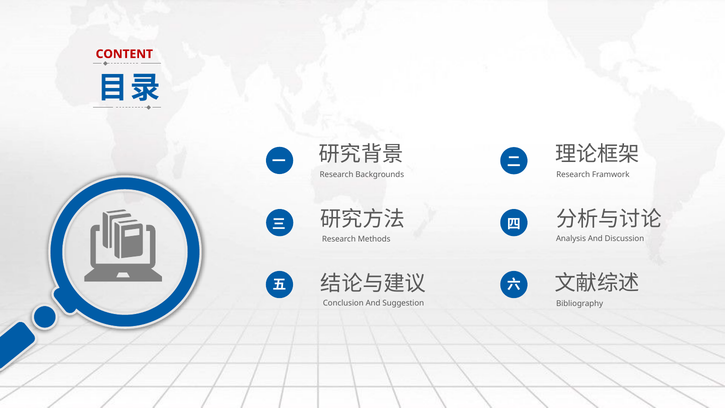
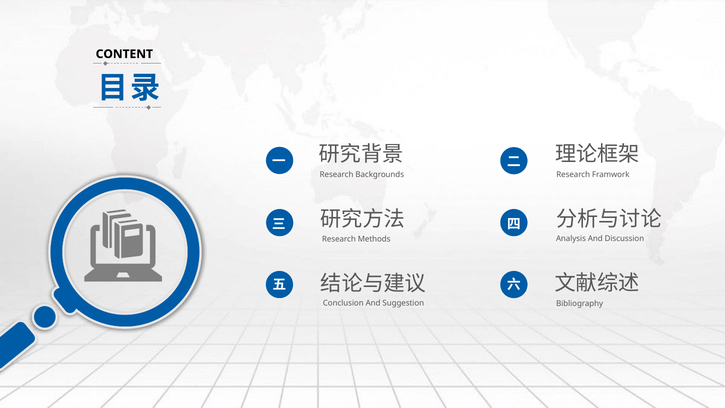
CONTENT colour: red -> black
